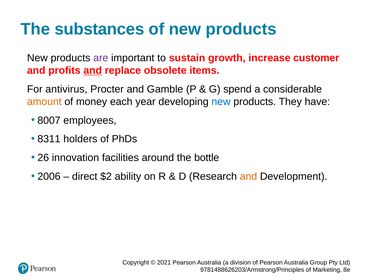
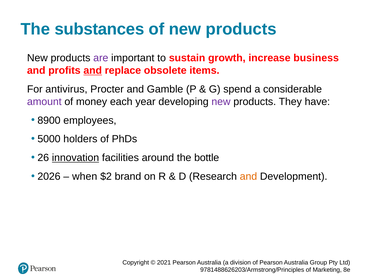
customer: customer -> business
amount colour: orange -> purple
new at (221, 102) colour: blue -> purple
8007: 8007 -> 8900
8311: 8311 -> 5000
innovation underline: none -> present
2006: 2006 -> 2026
direct: direct -> when
ability: ability -> brand
